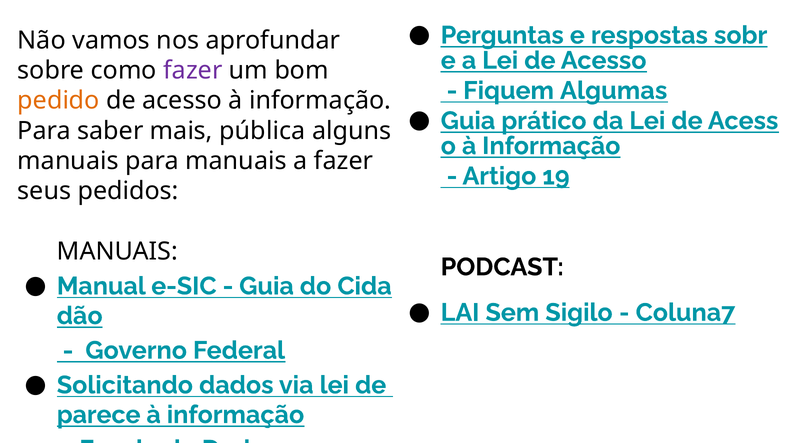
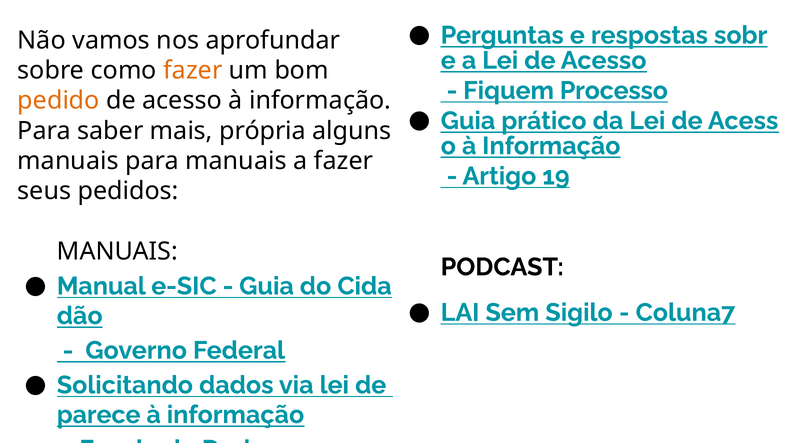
fazer at (193, 70) colour: purple -> orange
Algumas: Algumas -> Processo
pública: pública -> própria
